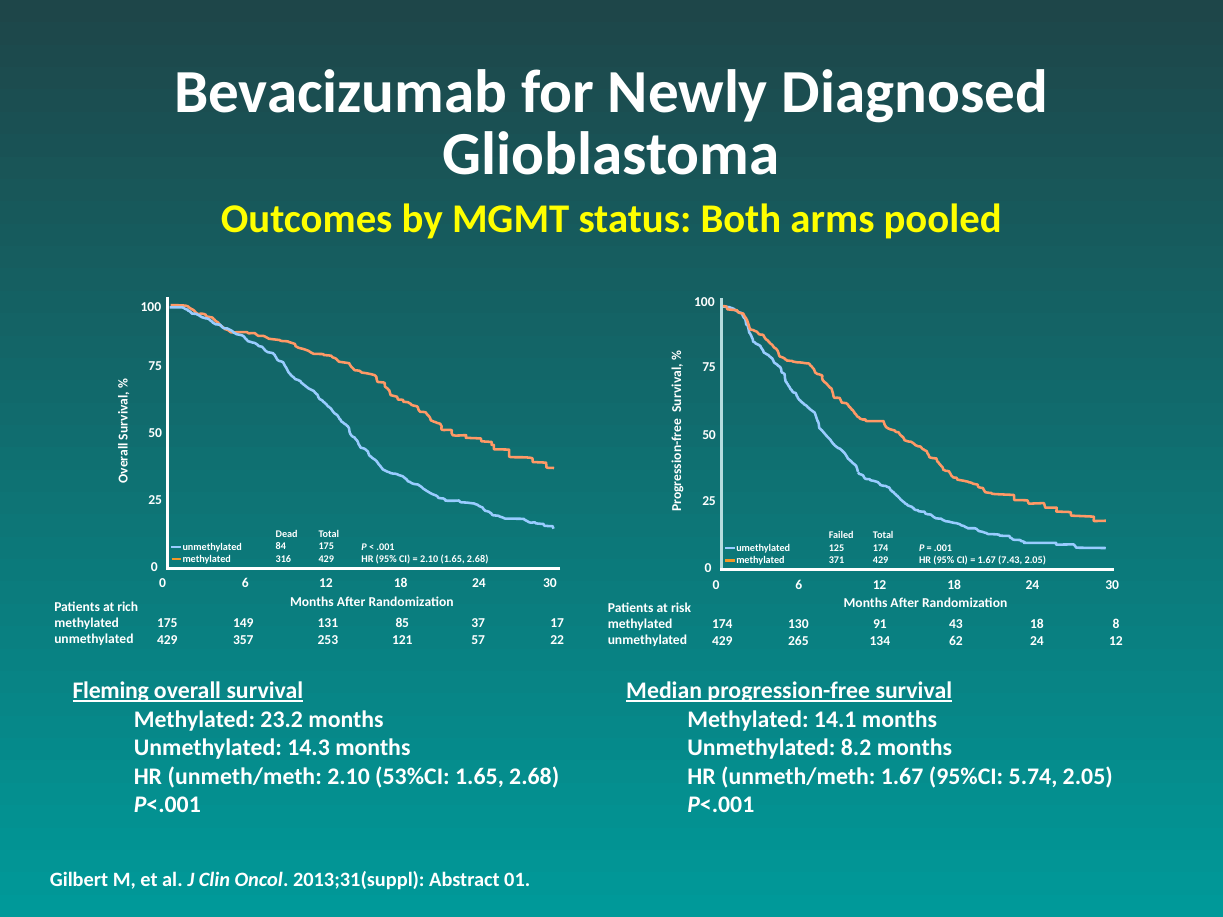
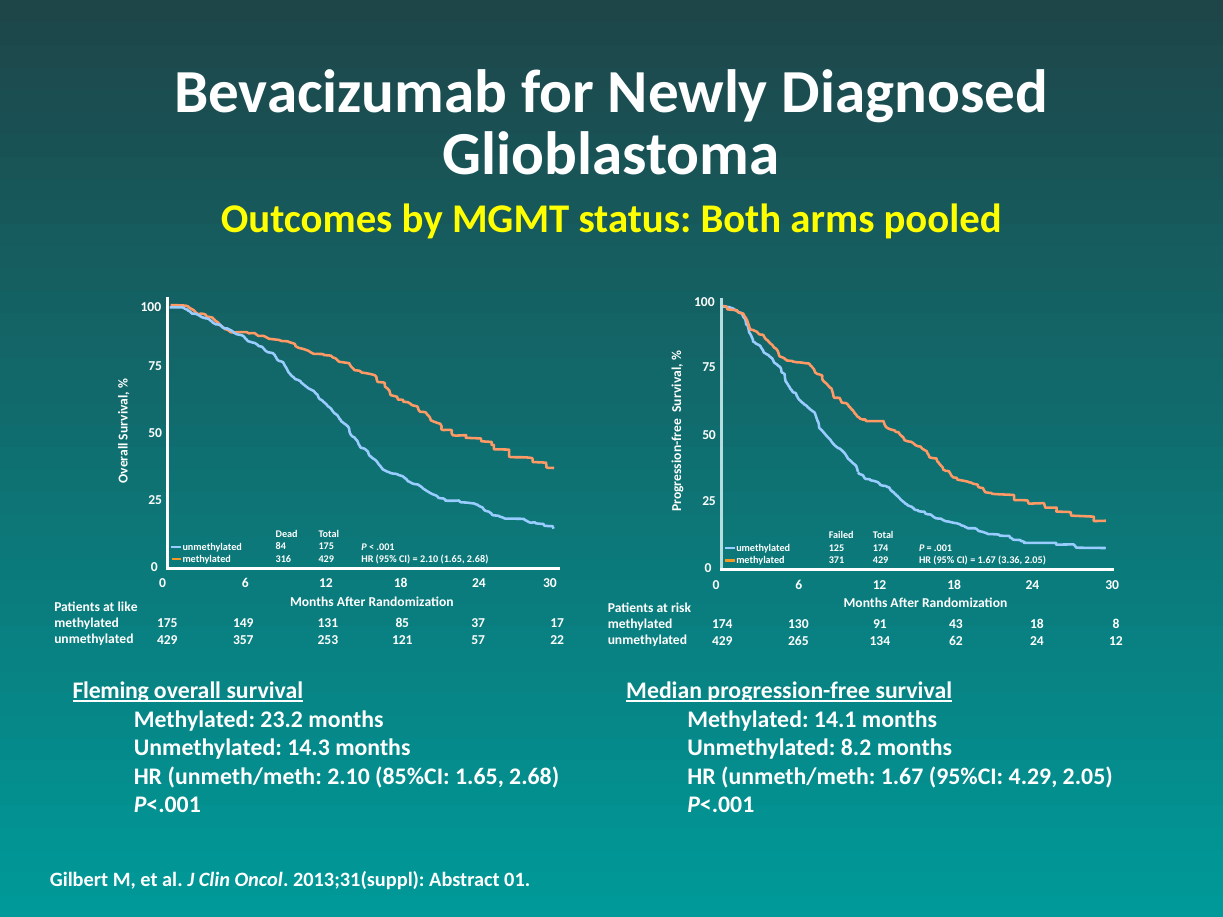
7.43: 7.43 -> 3.36
rich: rich -> like
53%CI: 53%CI -> 85%CI
5.74: 5.74 -> 4.29
